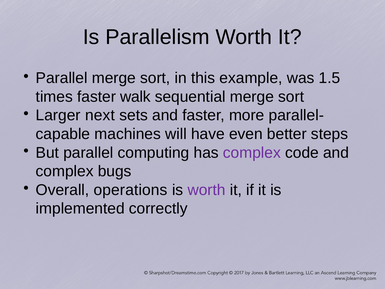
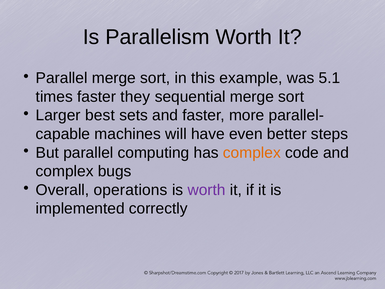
1.5: 1.5 -> 5.1
walk: walk -> they
next: next -> best
complex at (252, 152) colour: purple -> orange
